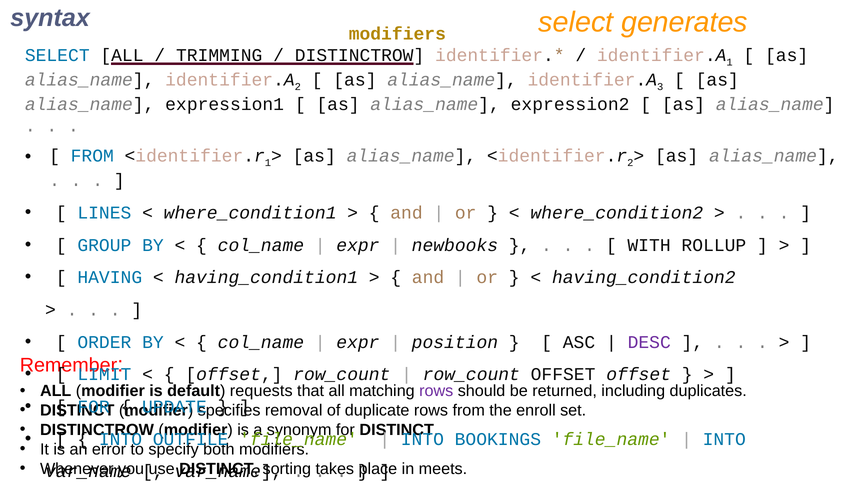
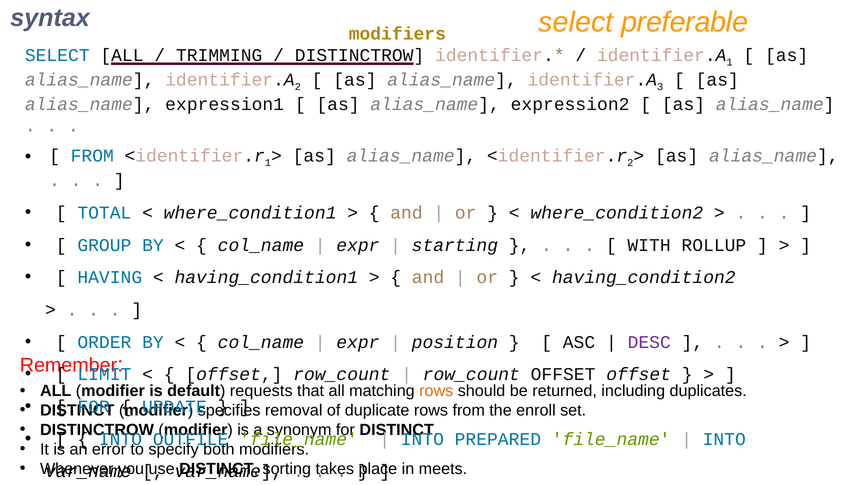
generates: generates -> preferable
LINES: LINES -> TOTAL
newbooks: newbooks -> starting
rows at (436, 391) colour: purple -> orange
BOOKINGS: BOOKINGS -> PREPARED
